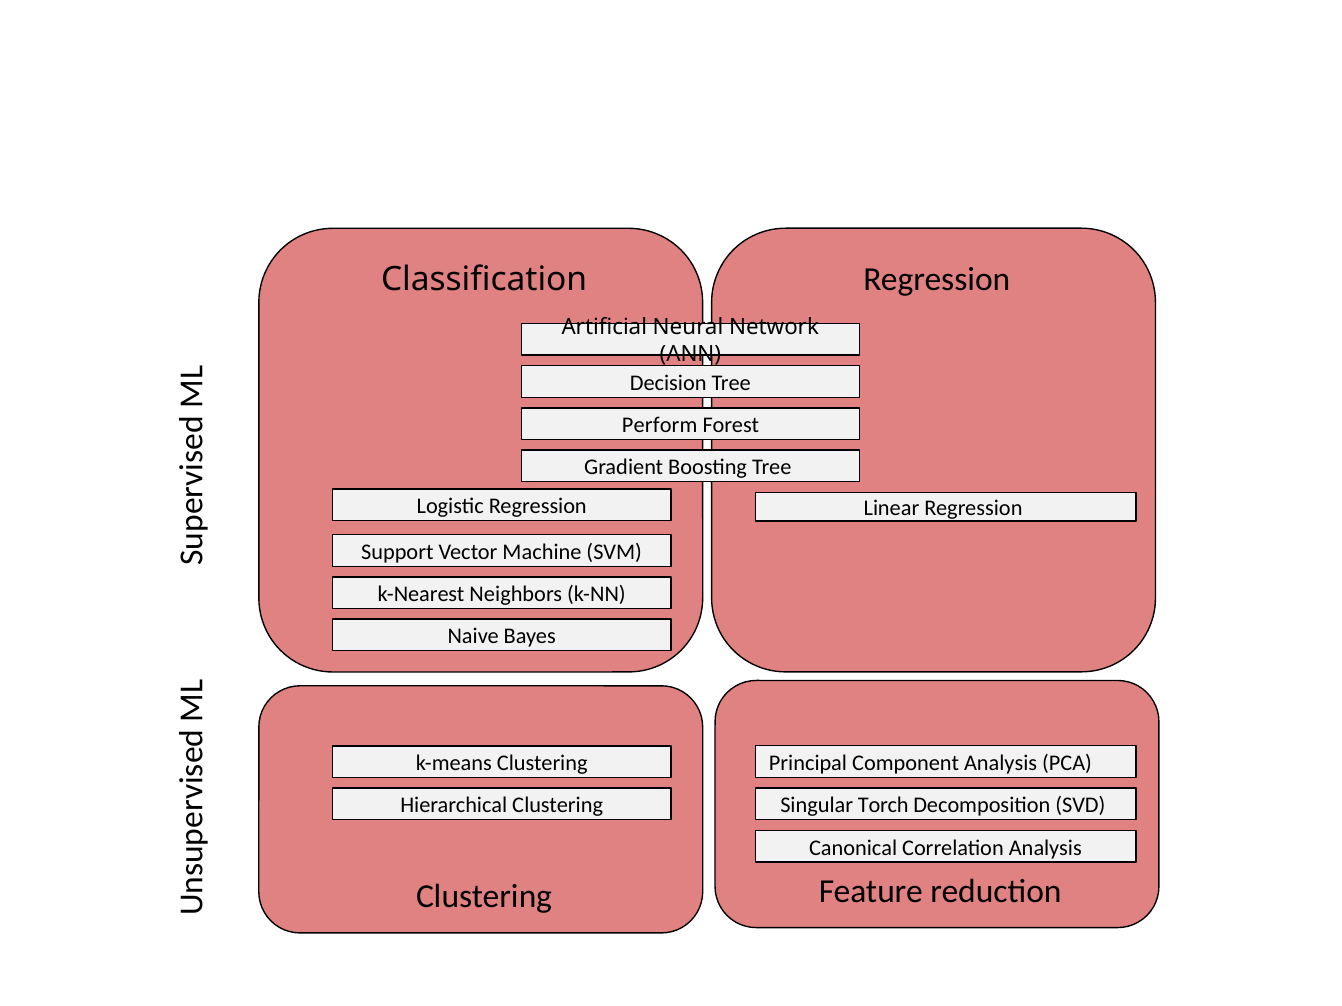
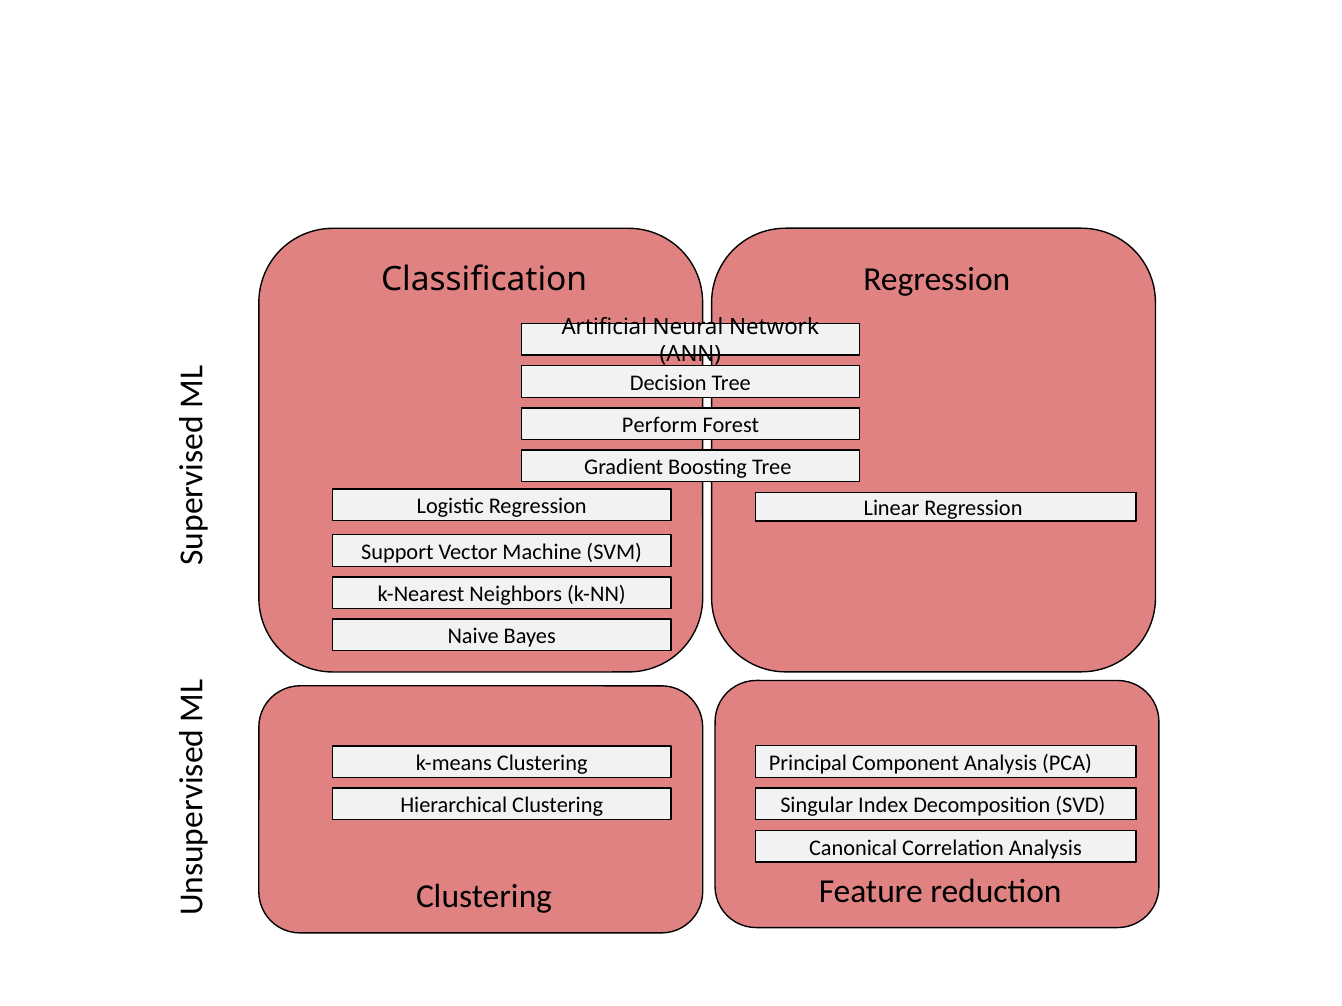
Torch: Torch -> Index
